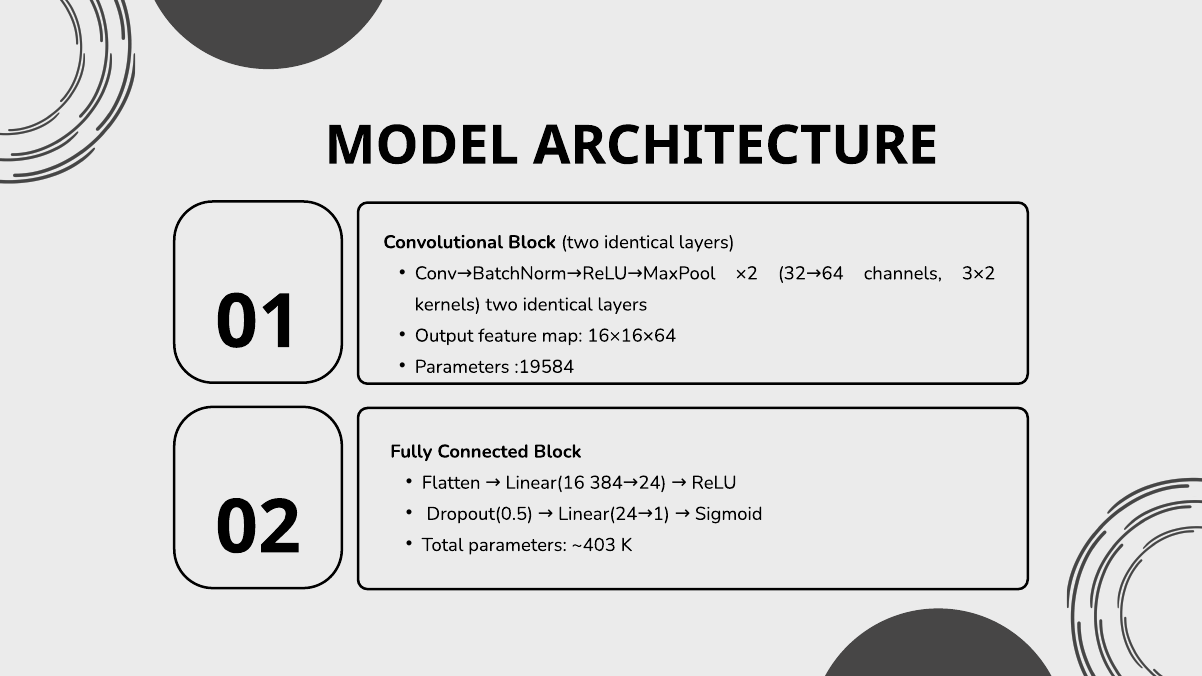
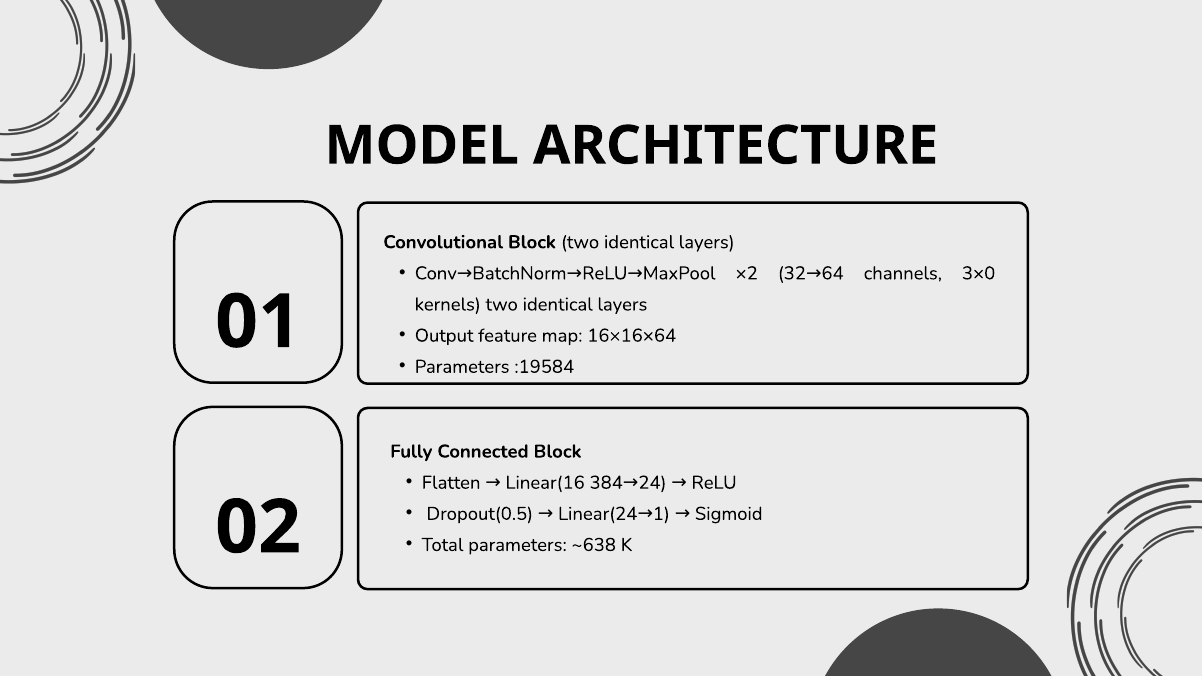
3×2: 3×2 -> 3×0
~403: ~403 -> ~638
